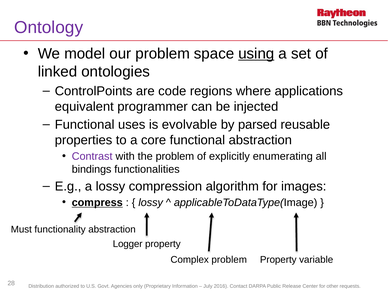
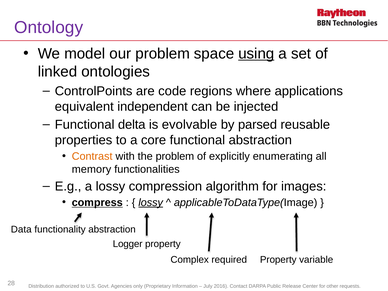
programmer: programmer -> independent
uses: uses -> delta
Contrast colour: purple -> orange
bindings: bindings -> memory
lossy at (151, 203) underline: none -> present
Must: Must -> Data
Complex problem: problem -> required
